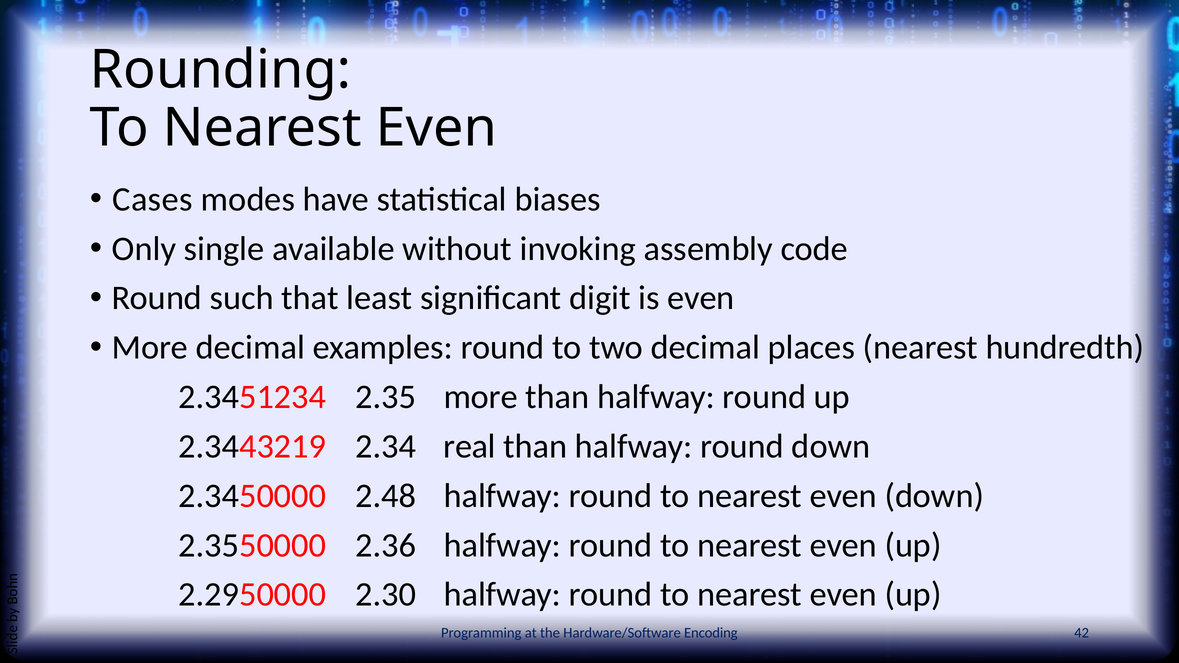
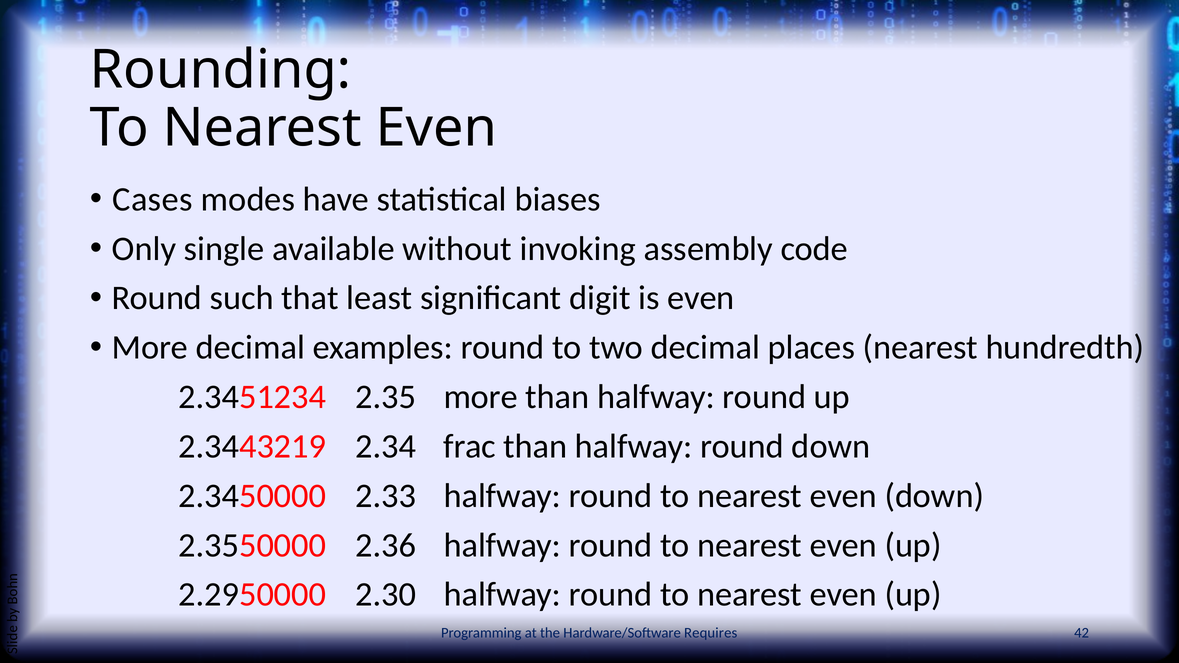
real: real -> frac
2.48: 2.48 -> 2.33
Encoding: Encoding -> Requires
